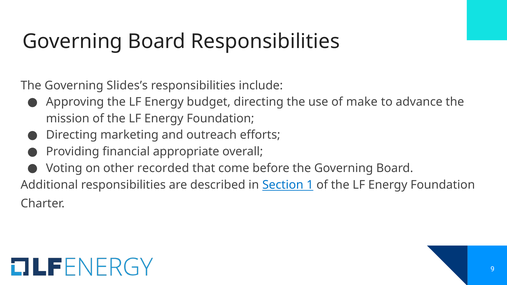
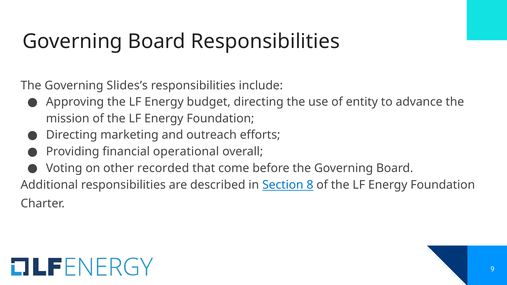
make: make -> entity
appropriate: appropriate -> operational
1: 1 -> 8
